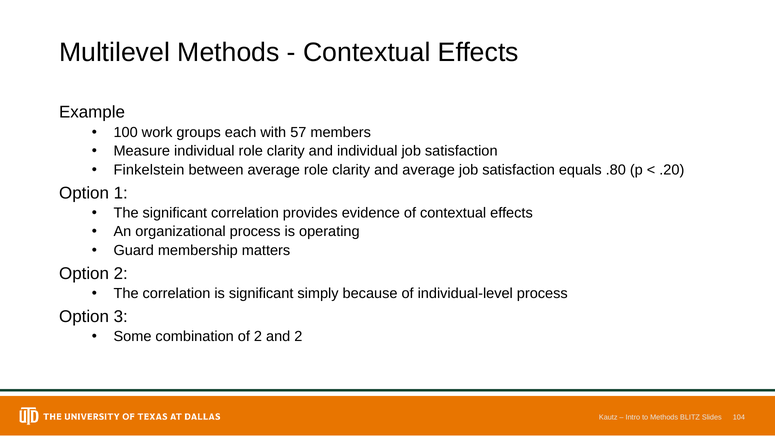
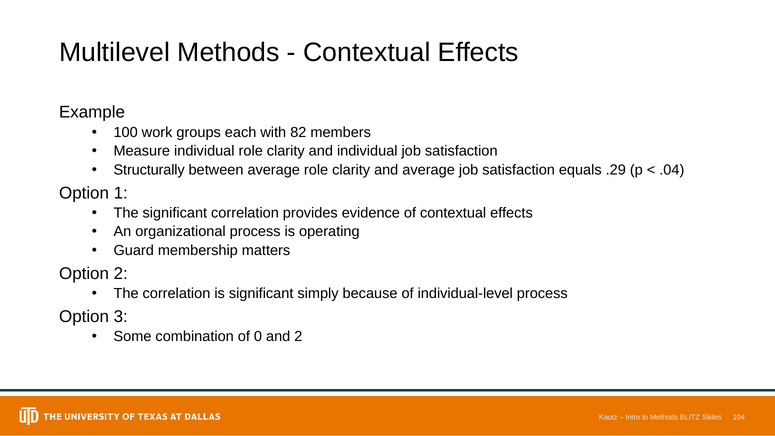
57: 57 -> 82
Finkelstein: Finkelstein -> Structurally
.80: .80 -> .29
.20: .20 -> .04
of 2: 2 -> 0
